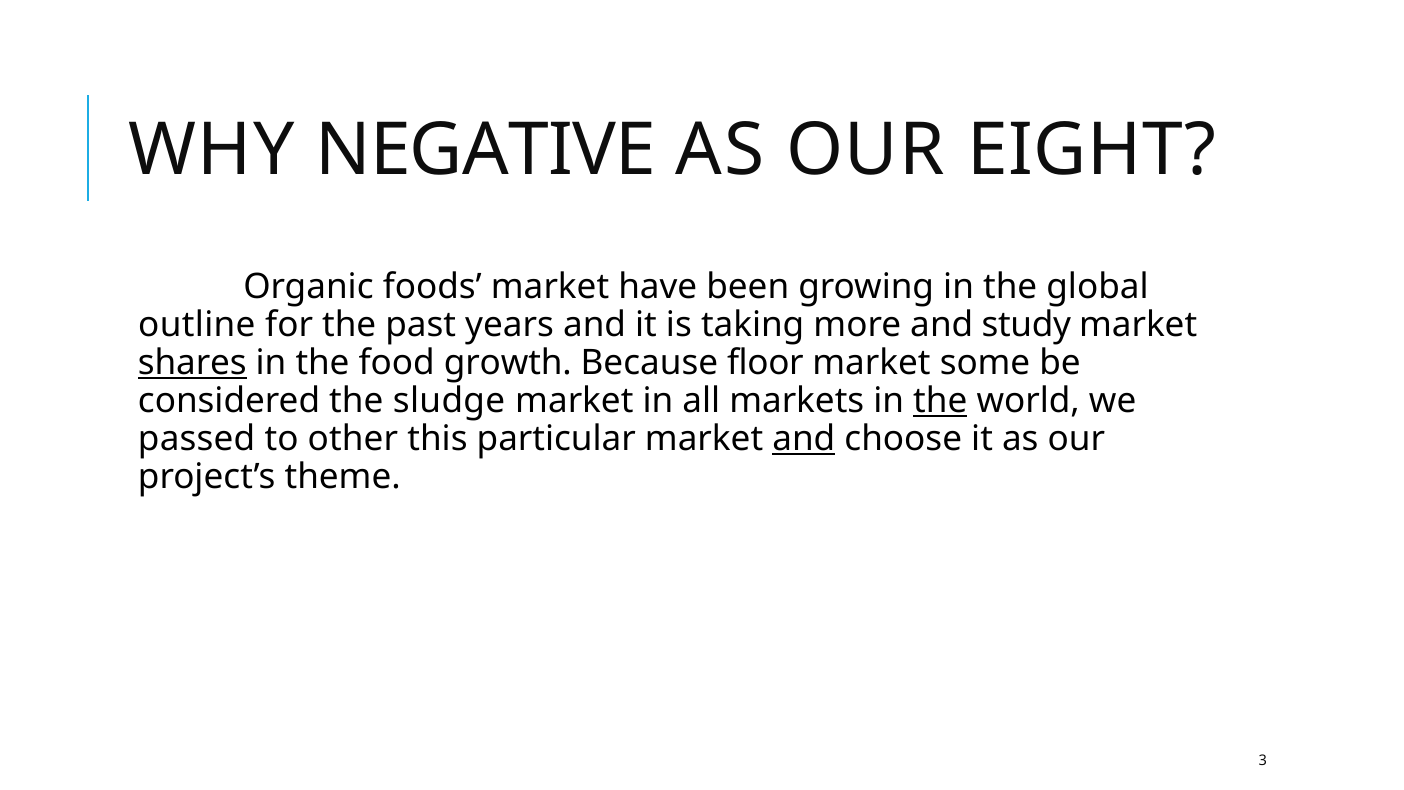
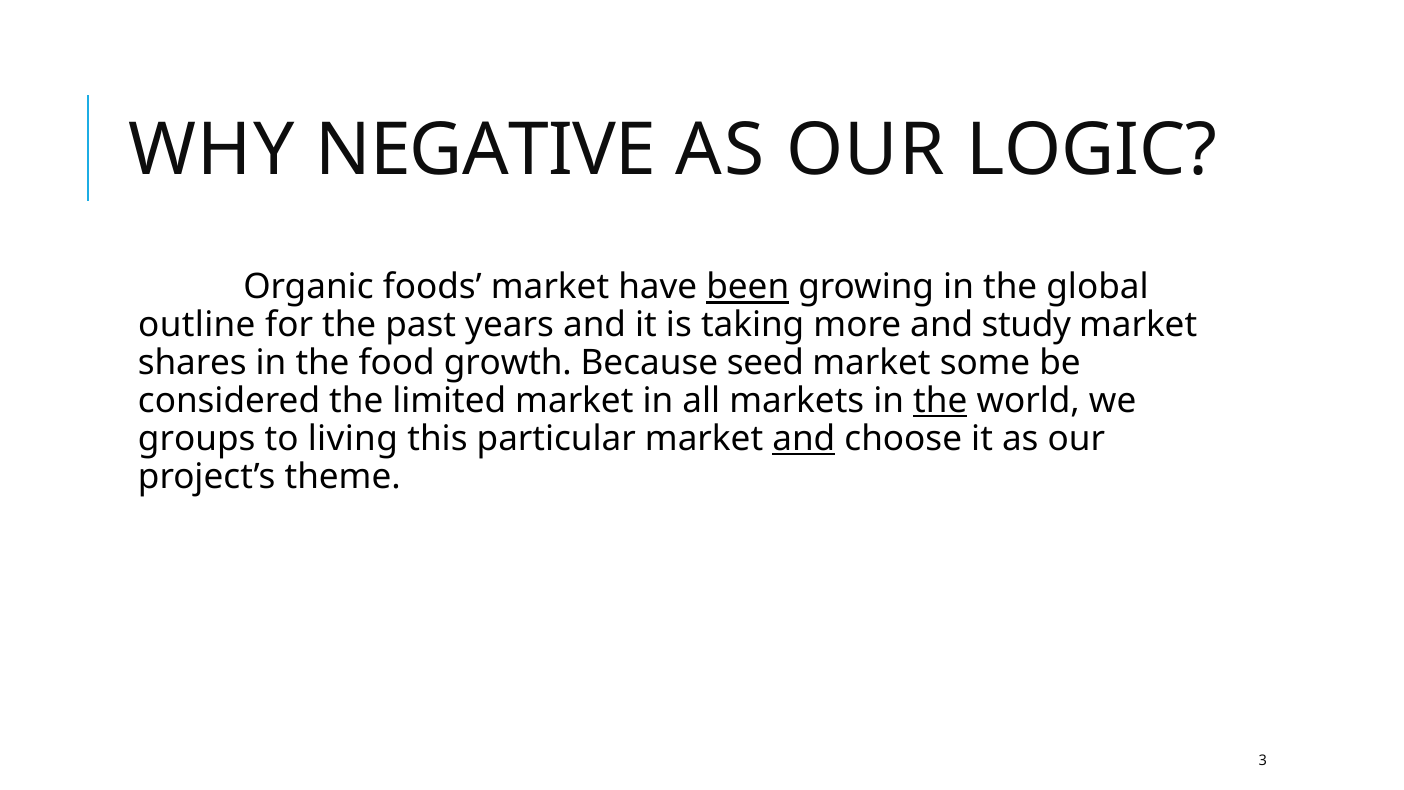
EIGHT: EIGHT -> LOGIC
been underline: none -> present
shares underline: present -> none
floor: floor -> seed
sludge: sludge -> limited
passed: passed -> groups
other: other -> living
